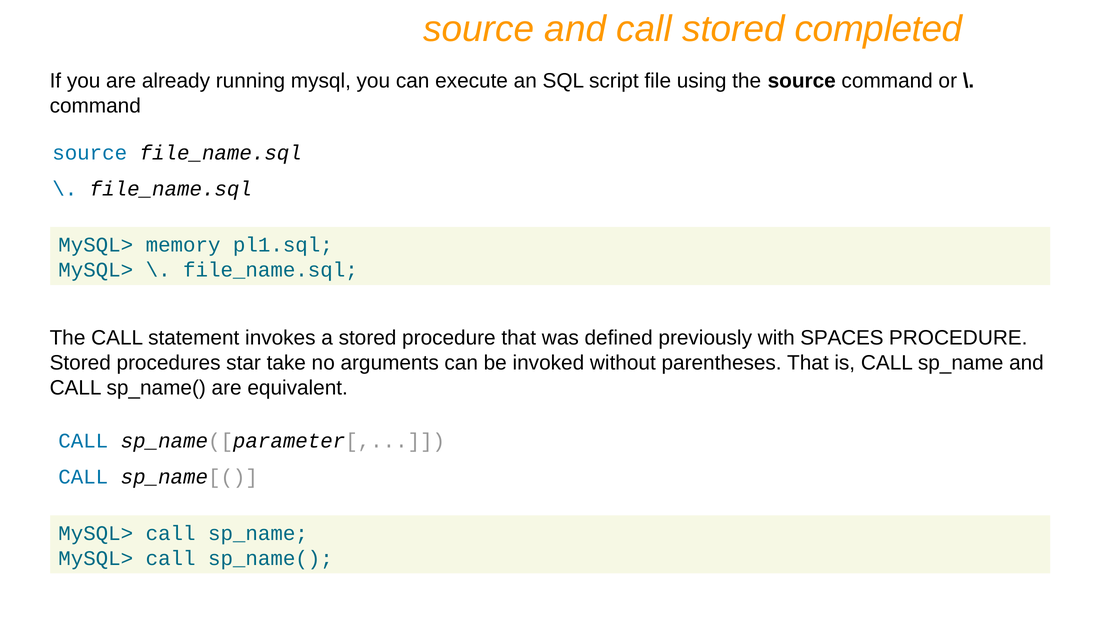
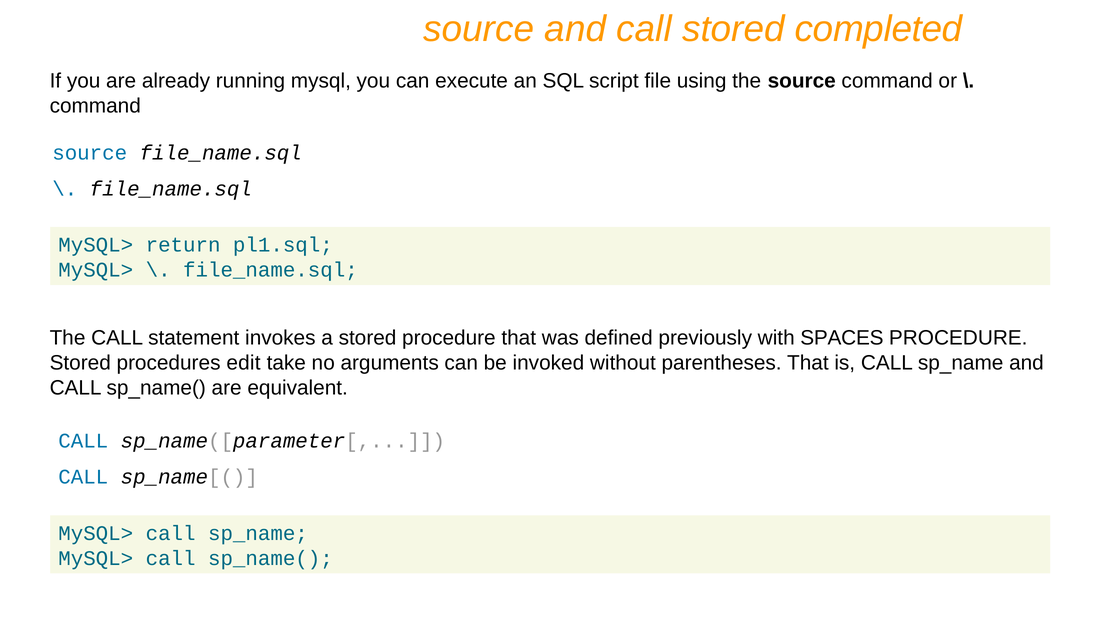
memory: memory -> return
star: star -> edit
